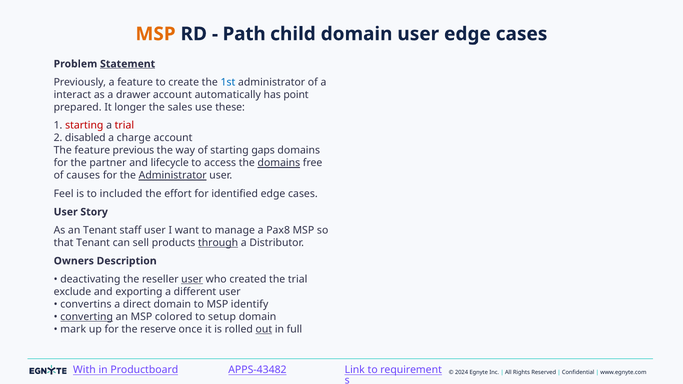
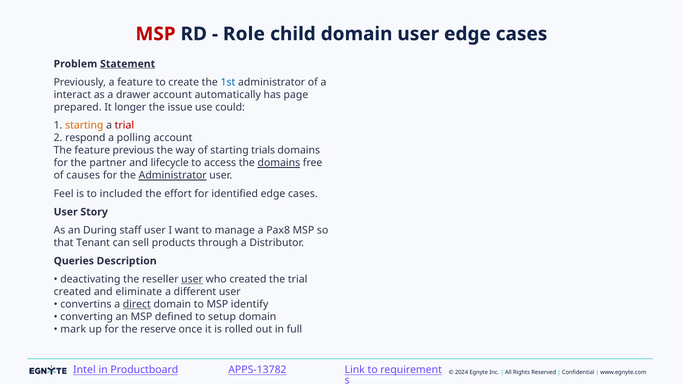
MSP at (156, 34) colour: orange -> red
Path: Path -> Role
point: point -> page
sales: sales -> issue
these: these -> could
starting at (84, 125) colour: red -> orange
disabled: disabled -> respond
charge: charge -> polling
gaps: gaps -> trials
an Tenant: Tenant -> During
through underline: present -> none
Owners: Owners -> Queries
exclude at (72, 292): exclude -> created
exporting: exporting -> eliminate
direct underline: none -> present
converting underline: present -> none
colored: colored -> defined
out underline: present -> none
With: With -> Intel
APPS-43482: APPS-43482 -> APPS-13782
